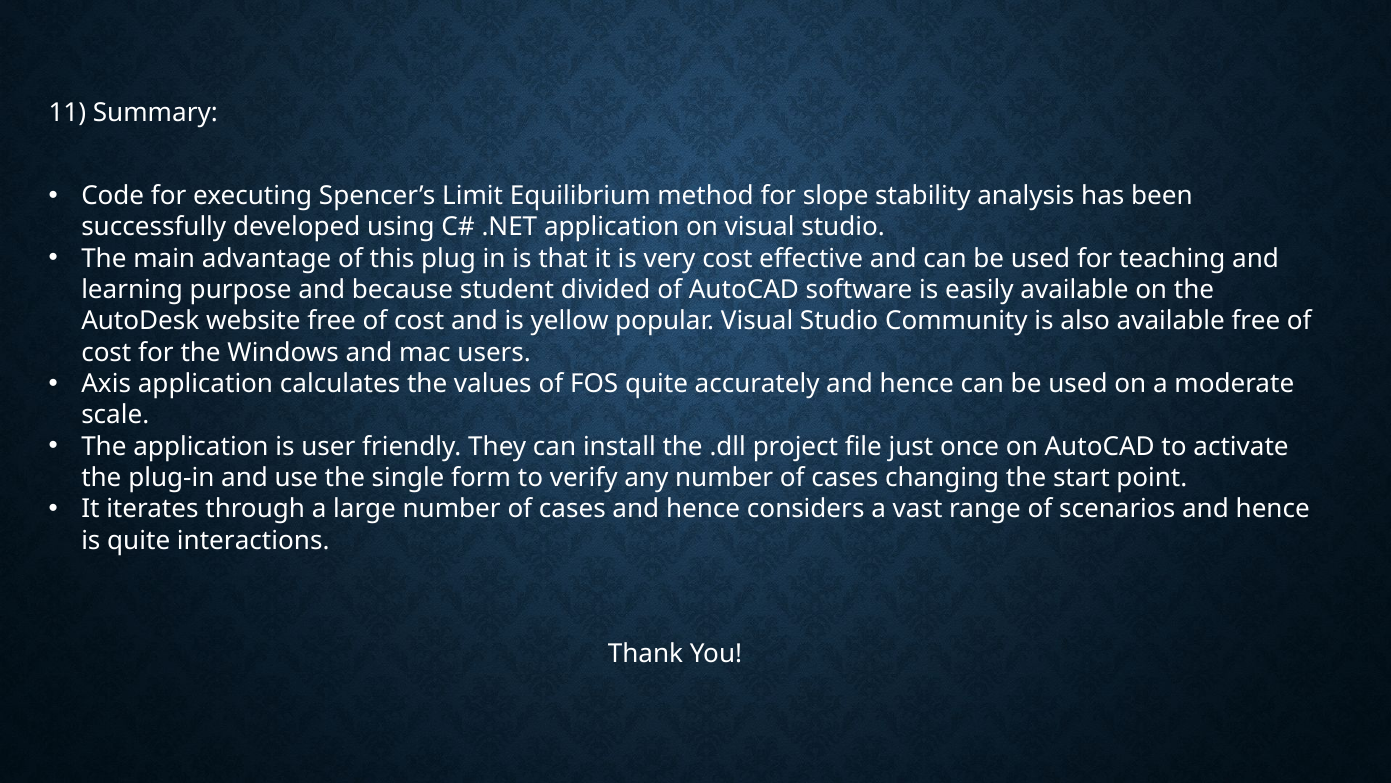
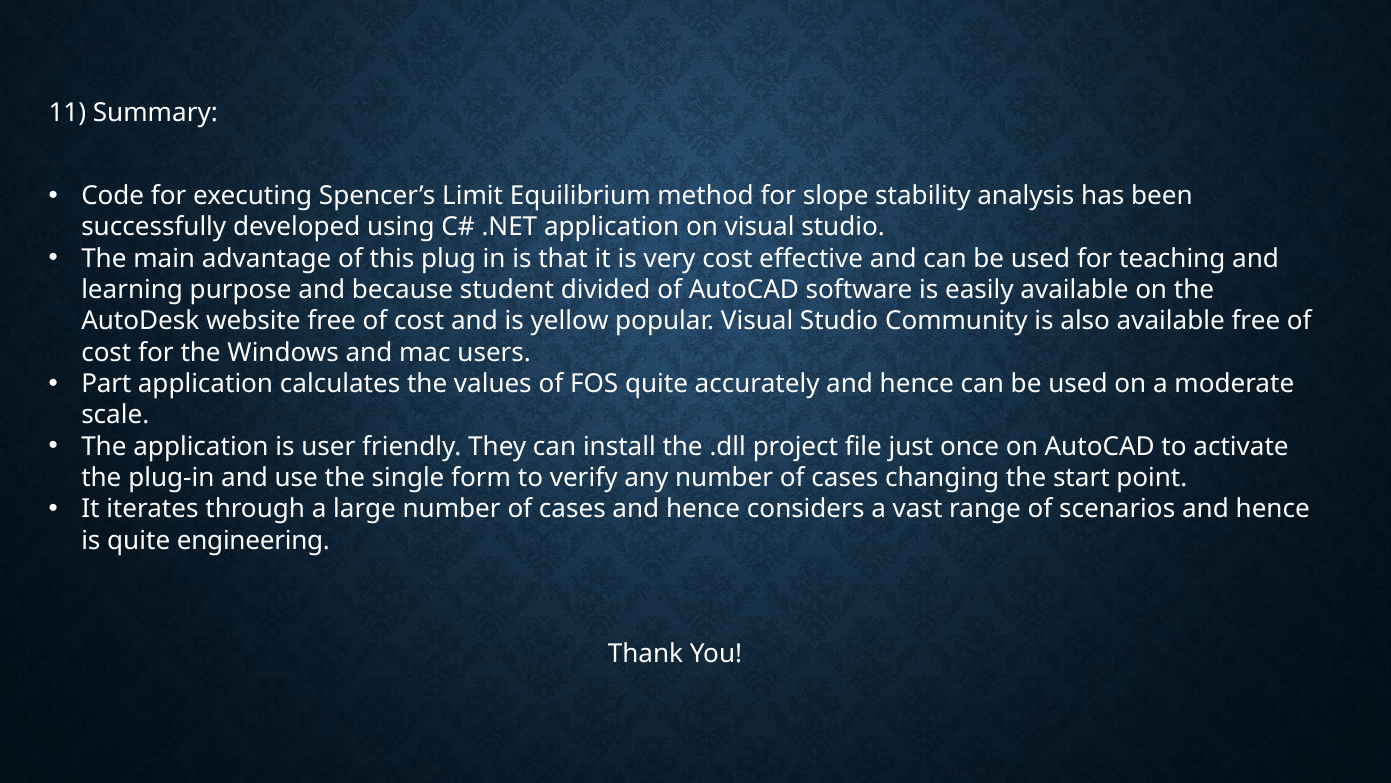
Axis: Axis -> Part
interactions: interactions -> engineering
